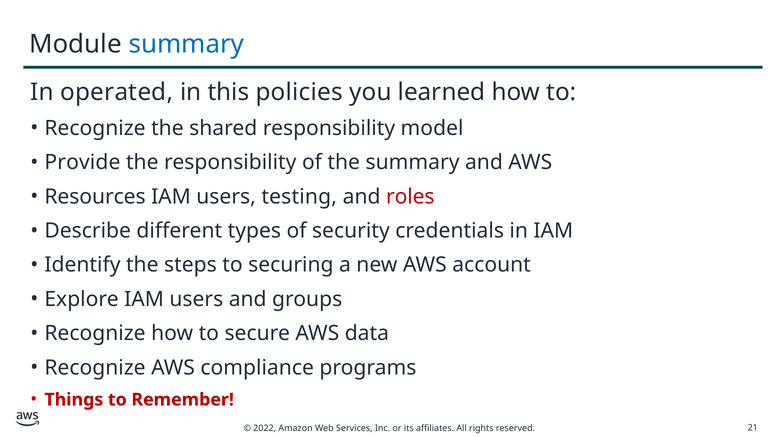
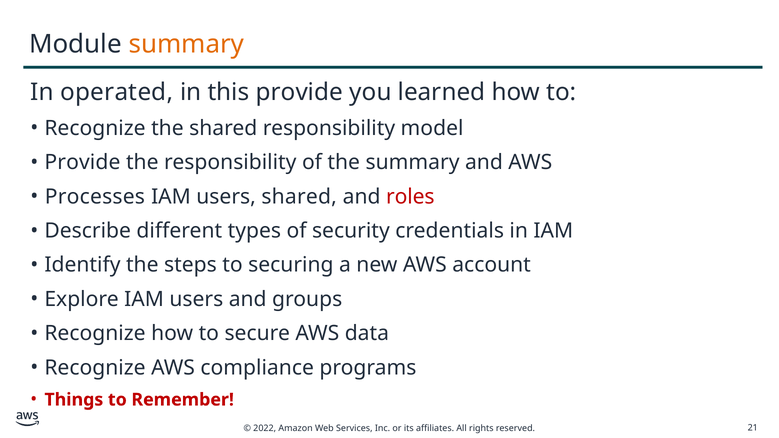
summary at (186, 44) colour: blue -> orange
this policies: policies -> provide
Resources: Resources -> Processes
users testing: testing -> shared
